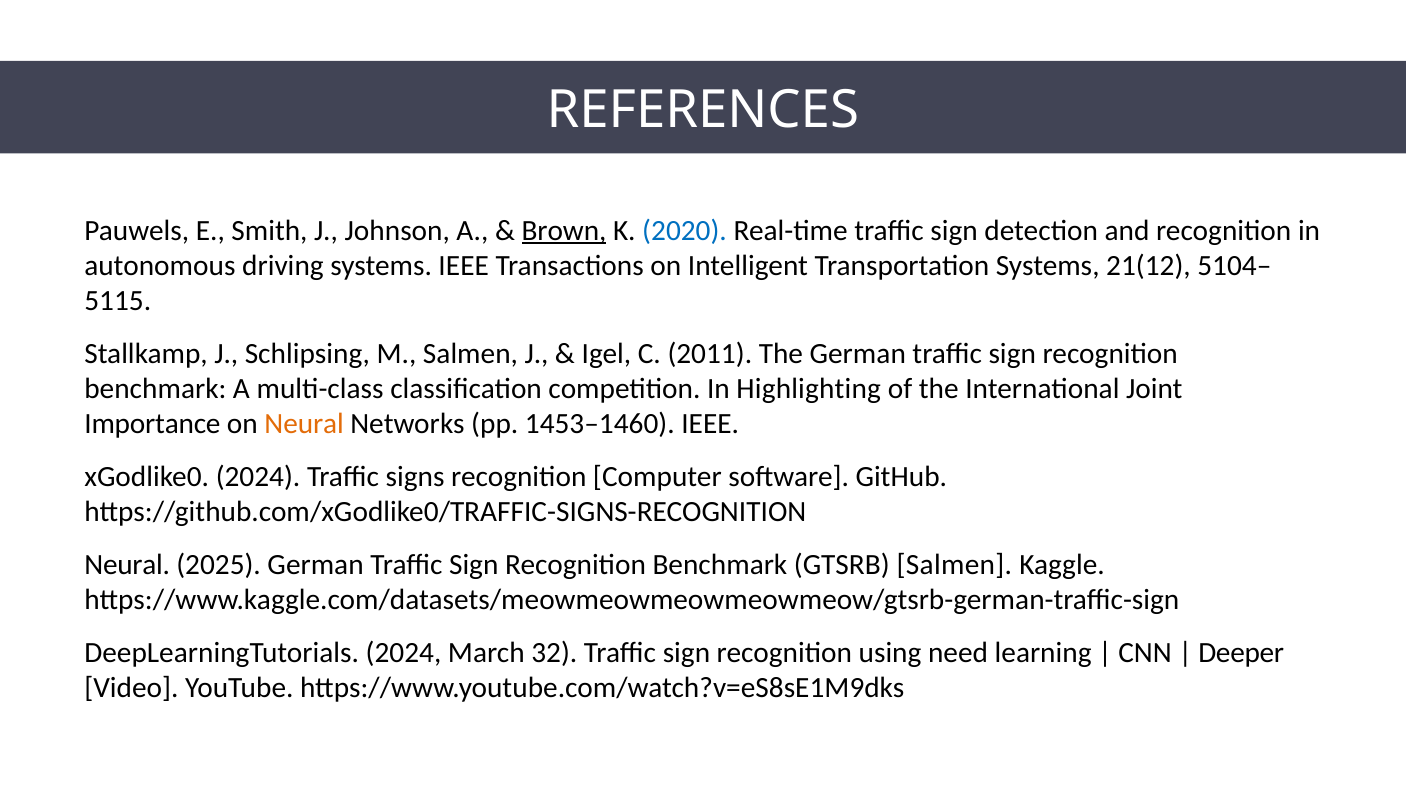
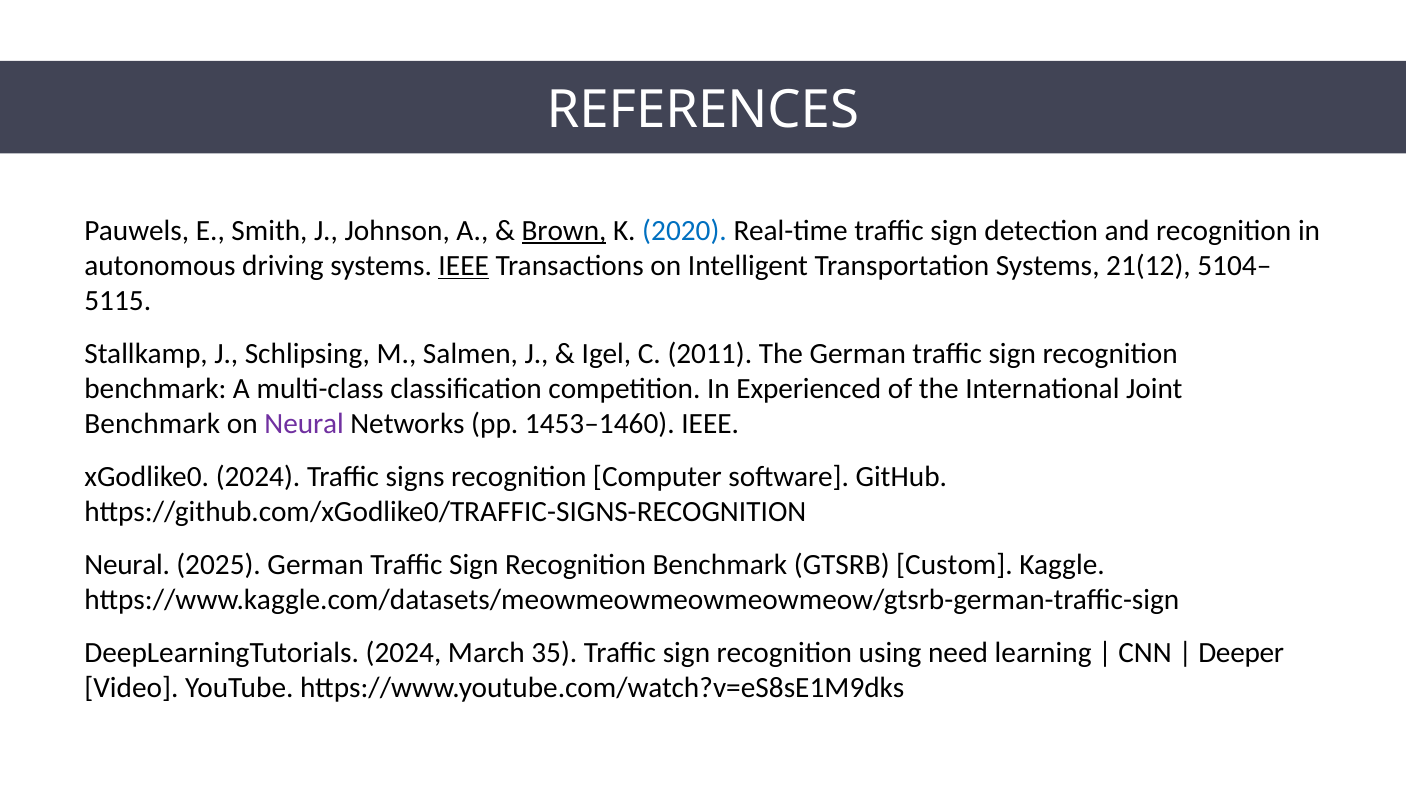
IEEE at (464, 266) underline: none -> present
Highlighting: Highlighting -> Experienced
Importance at (152, 424): Importance -> Benchmark
Neural at (304, 424) colour: orange -> purple
GTSRB Salmen: Salmen -> Custom
32: 32 -> 35
